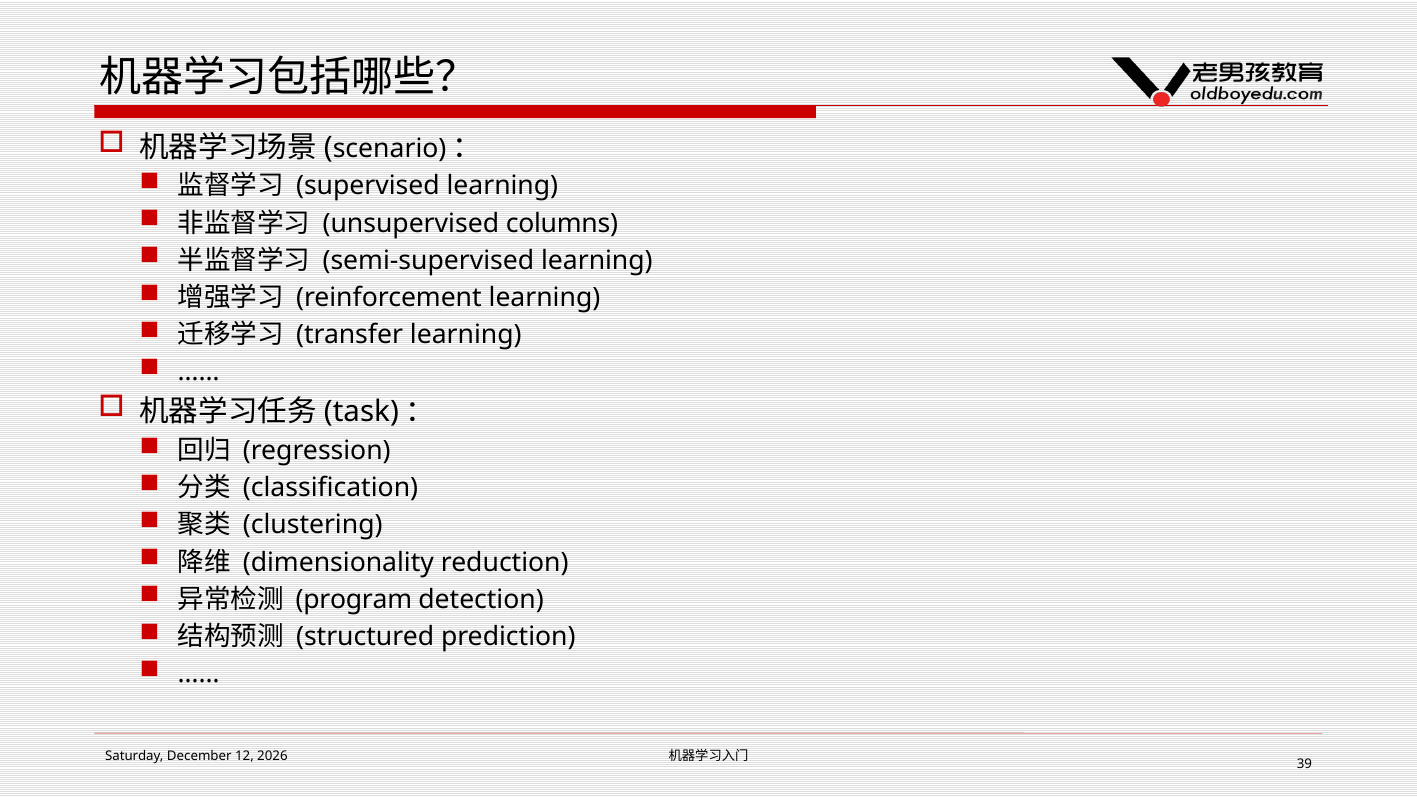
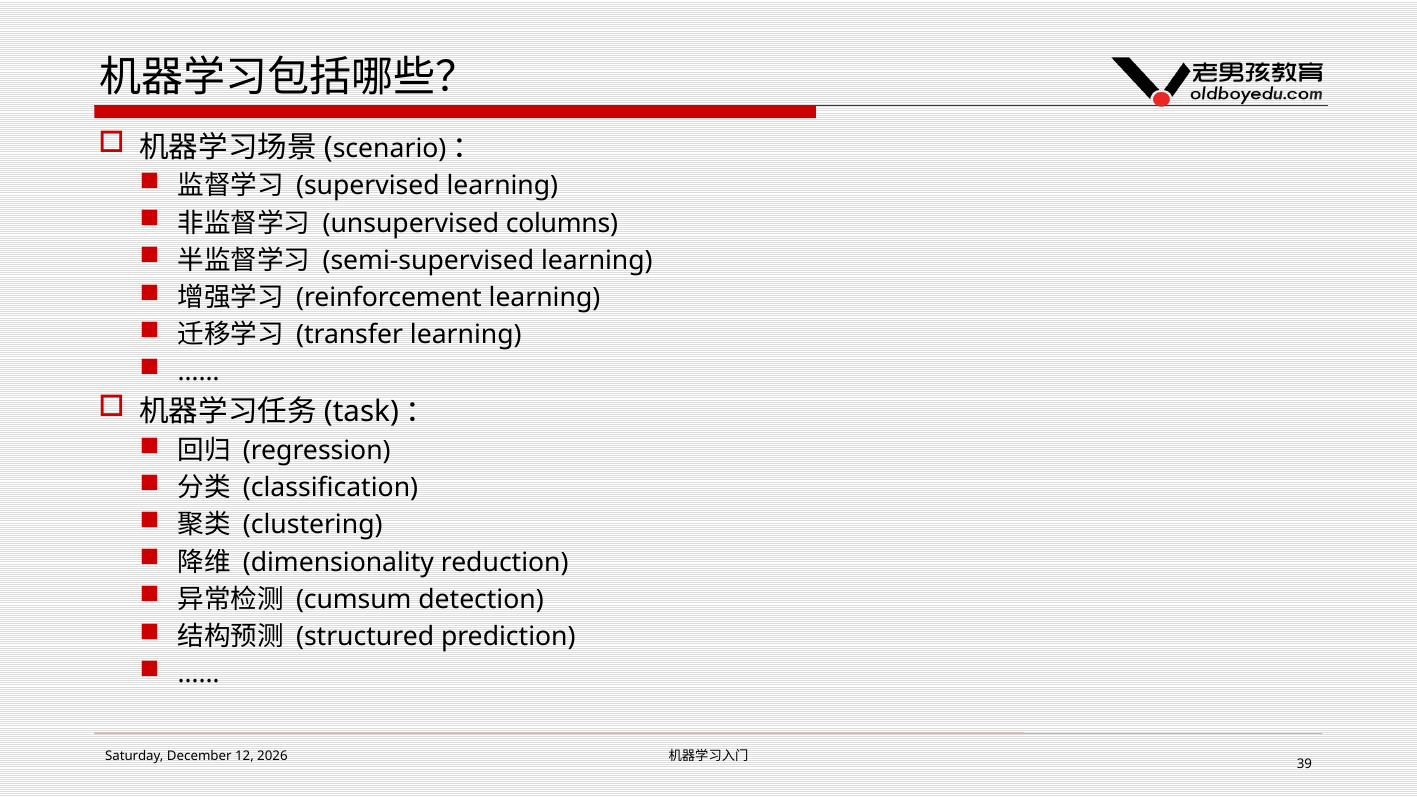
program: program -> cumsum
